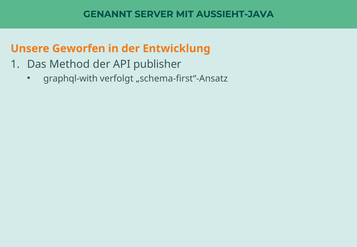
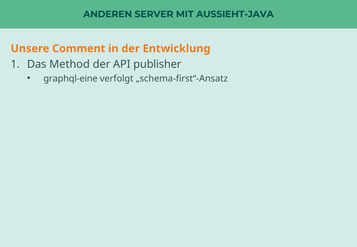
GENANNT: GENANNT -> ANDEREN
Geworfen: Geworfen -> Comment
graphql-with: graphql-with -> graphql-eine
